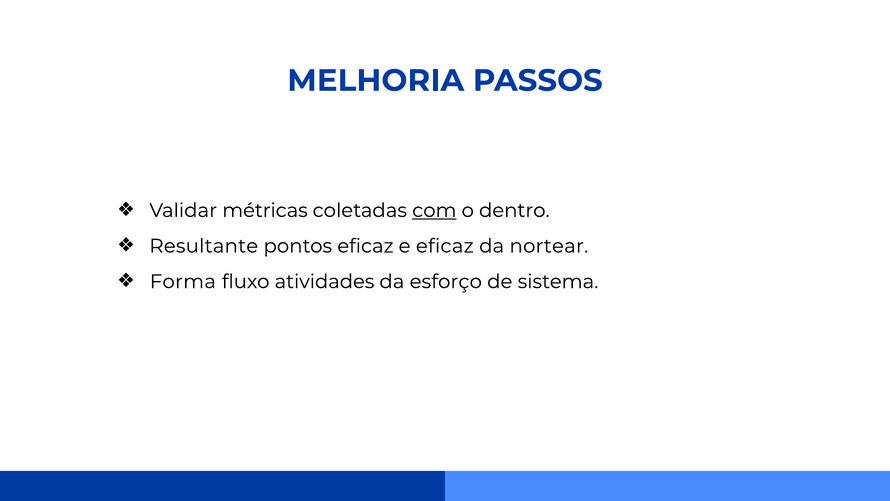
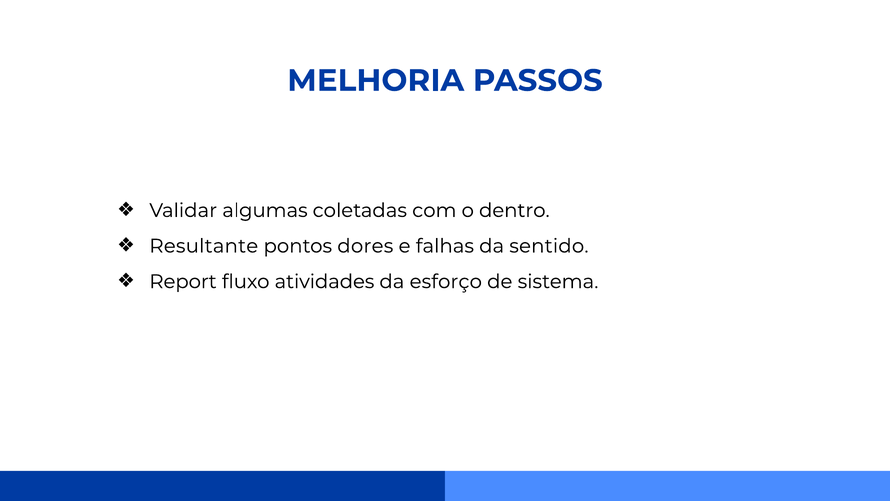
métricas: métricas -> algumas
com underline: present -> none
pontos eficaz: eficaz -> dores
e eficaz: eficaz -> falhas
nortear: nortear -> sentido
Forma: Forma -> Report
